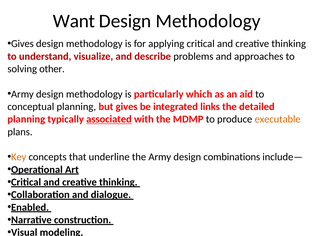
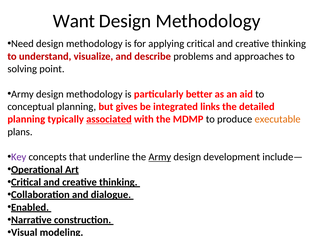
Gives at (22, 44): Gives -> Need
other: other -> point
which: which -> better
Key colour: orange -> purple
Army at (160, 157) underline: none -> present
combinations: combinations -> development
